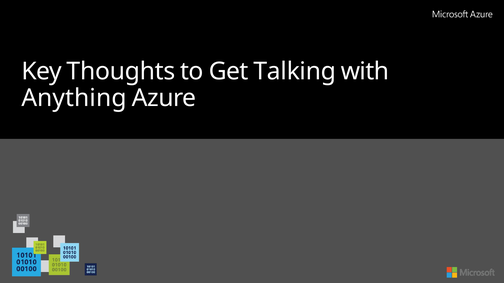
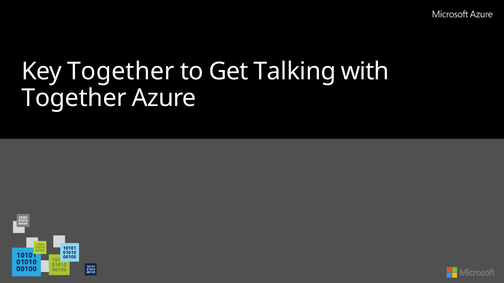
Key Thoughts: Thoughts -> Together
Anything at (74, 98): Anything -> Together
